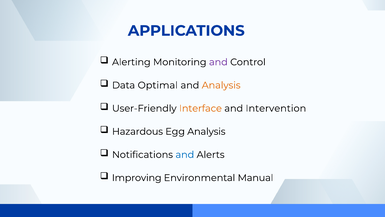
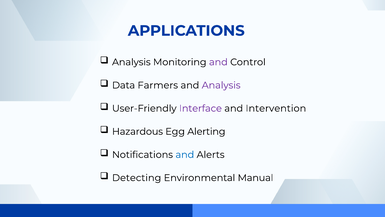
Alerting at (131, 62): Alerting -> Analysis
Optimal: Optimal -> Farmers
Analysis at (221, 85) colour: orange -> purple
Interface colour: orange -> purple
Egg Analysis: Analysis -> Alerting
Improving: Improving -> Detecting
